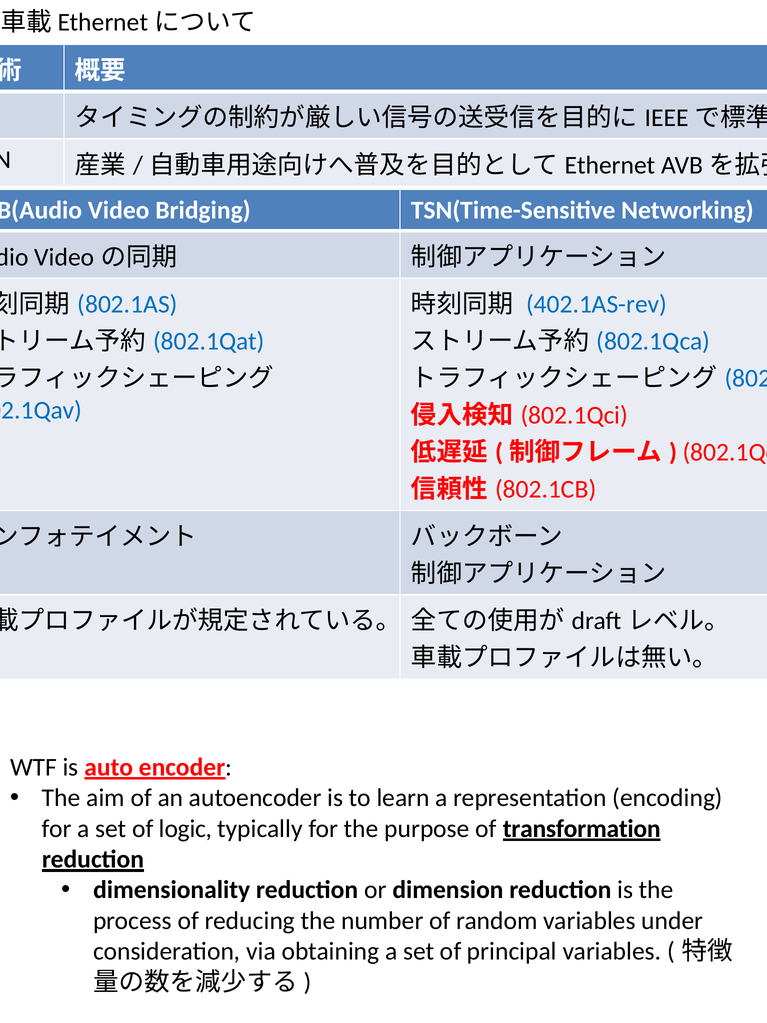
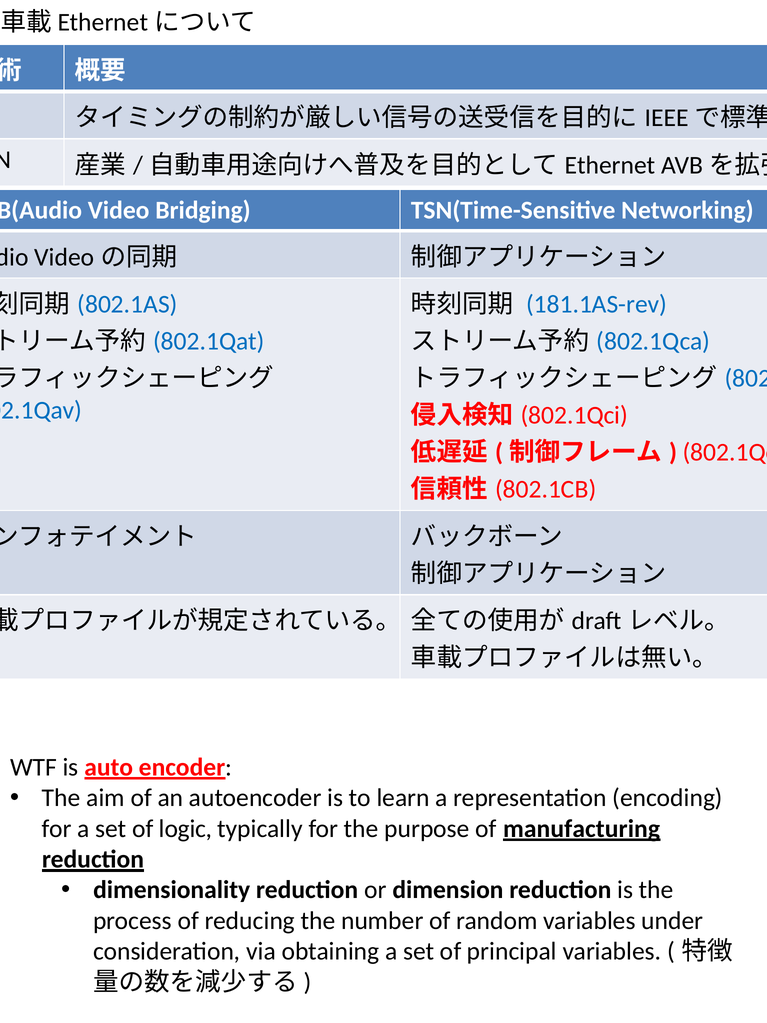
402.1AS-rev: 402.1AS-rev -> 181.1AS-rev
transformation: transformation -> manufacturing
